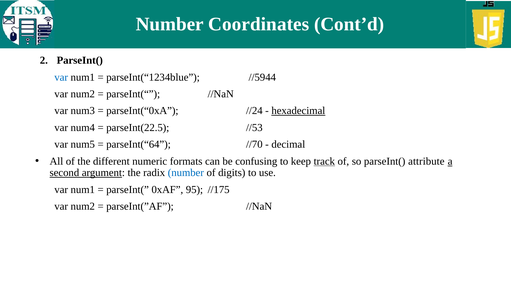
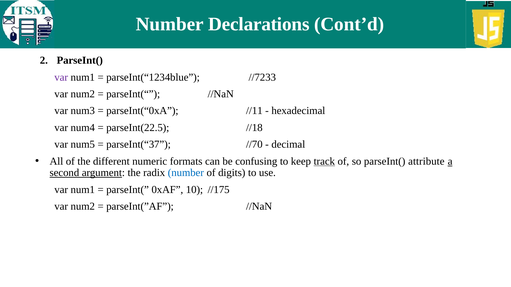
Coordinates: Coordinates -> Declarations
var at (61, 77) colour: blue -> purple
//5944: //5944 -> //7233
//24: //24 -> //11
hexadecimal underline: present -> none
//53: //53 -> //18
parseInt(“64: parseInt(“64 -> parseInt(“37
95: 95 -> 10
